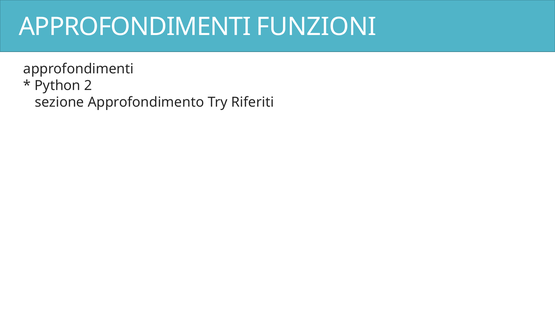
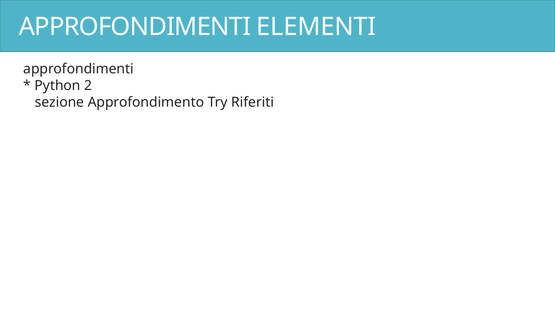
FUNZIONI: FUNZIONI -> ELEMENTI
